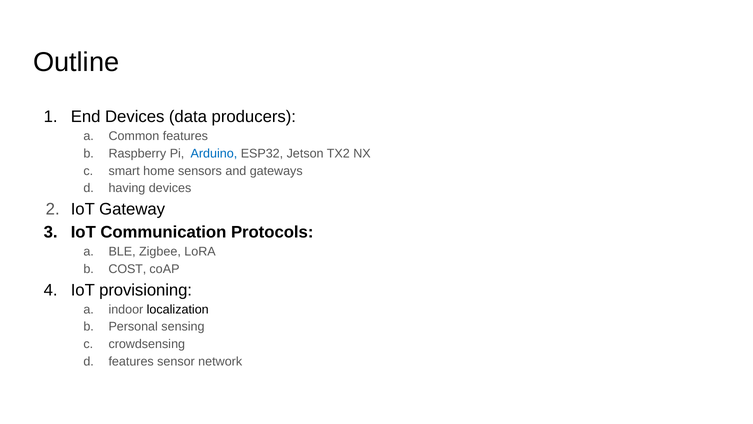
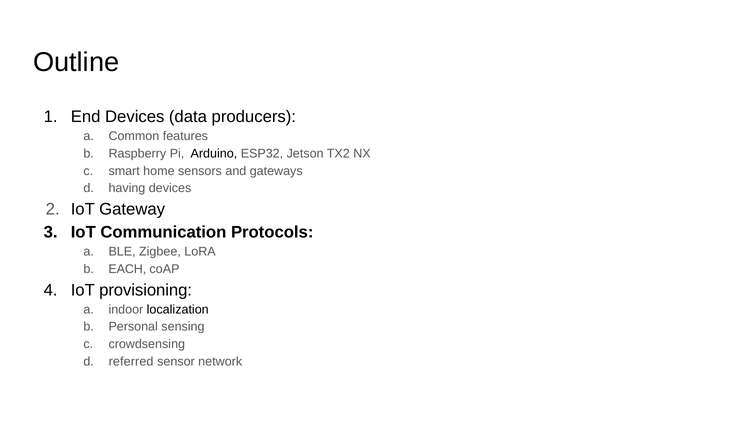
Arduino colour: blue -> black
COST: COST -> EACH
features at (131, 361): features -> referred
